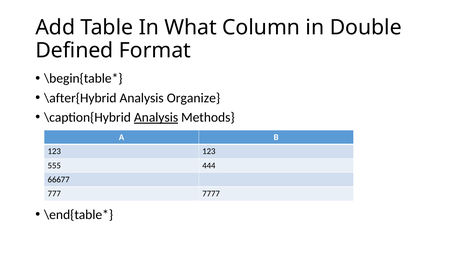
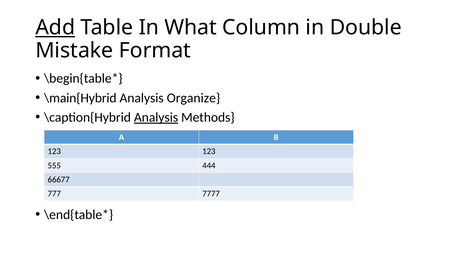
Add underline: none -> present
Defined: Defined -> Mistake
\after{Hybrid: \after{Hybrid -> \main{Hybrid
